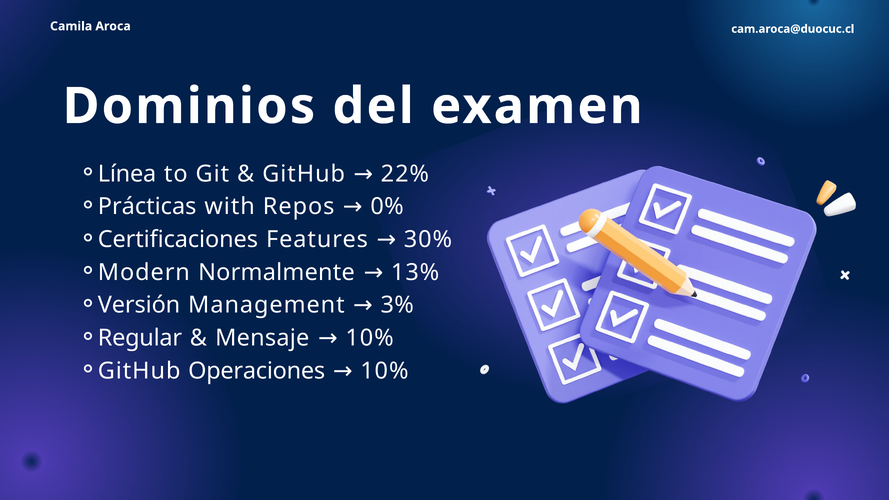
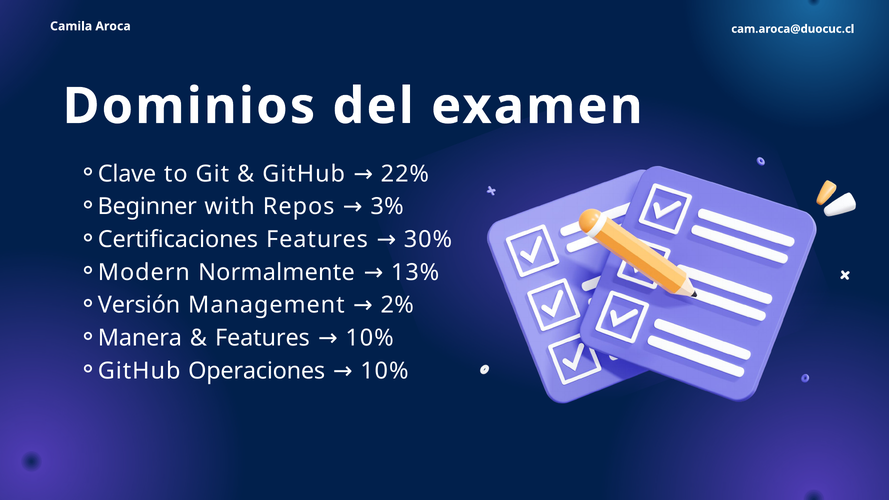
Línea: Línea -> Clave
Prácticas: Prácticas -> Beginner
0%: 0% -> 3%
3%: 3% -> 2%
Regular: Regular -> Manera
Mensaje at (262, 338): Mensaje -> Features
